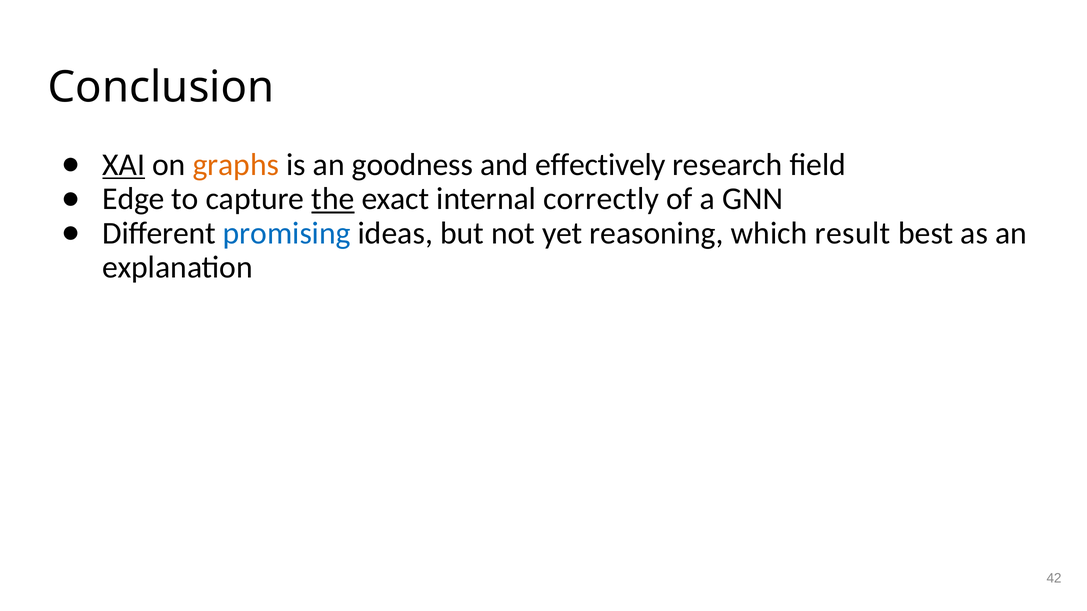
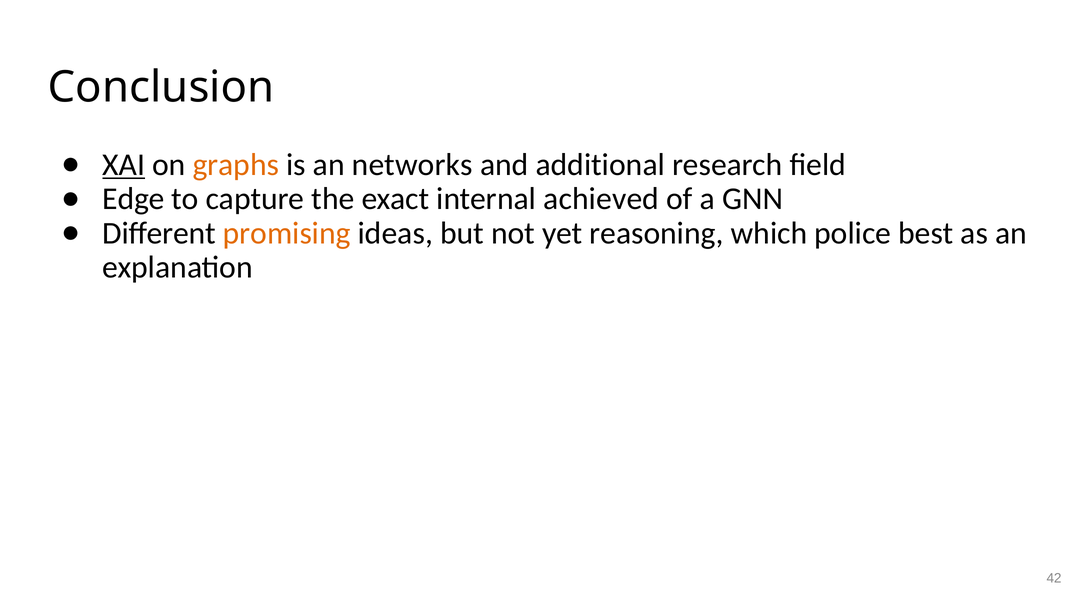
goodness: goodness -> networks
effectively: effectively -> additional
the underline: present -> none
correctly: correctly -> achieved
promising colour: blue -> orange
result: result -> police
